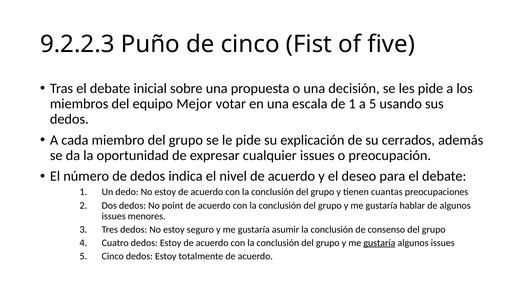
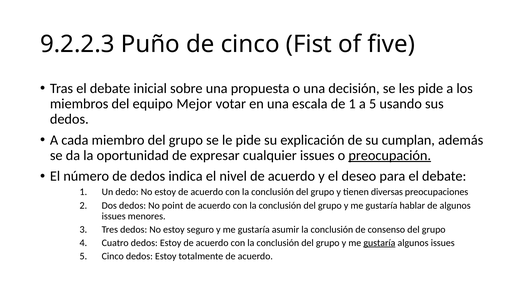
cerrados: cerrados -> cumplan
preocupación underline: none -> present
cuantas: cuantas -> diversas
